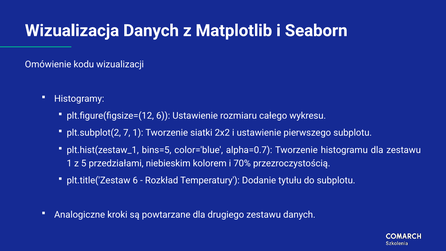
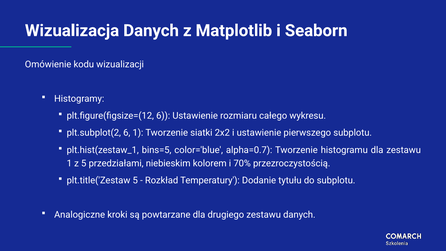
plt.subplot(2 7: 7 -> 6
plt.title('Zestaw 6: 6 -> 5
